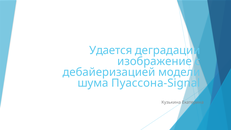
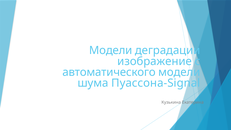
Удается at (111, 50): Удается -> Модели
дебайеризацией: дебайеризацией -> автоматического
